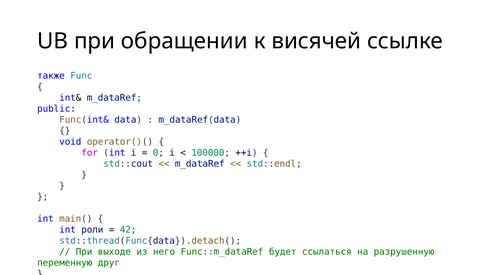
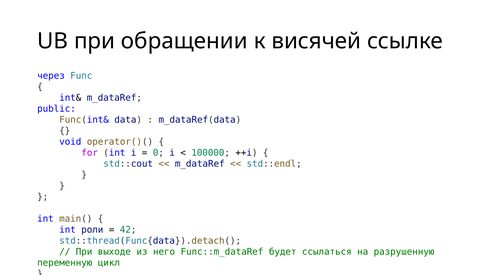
также: также -> через
друг: друг -> цикл
